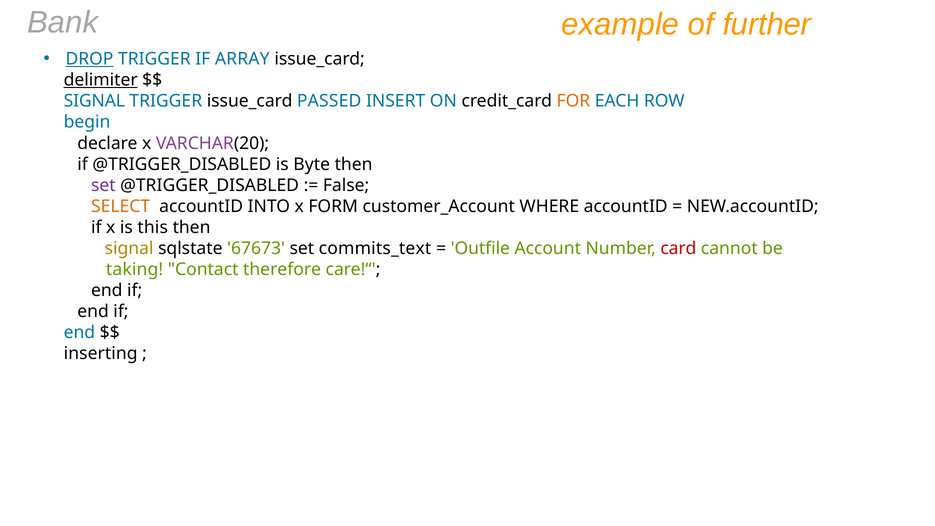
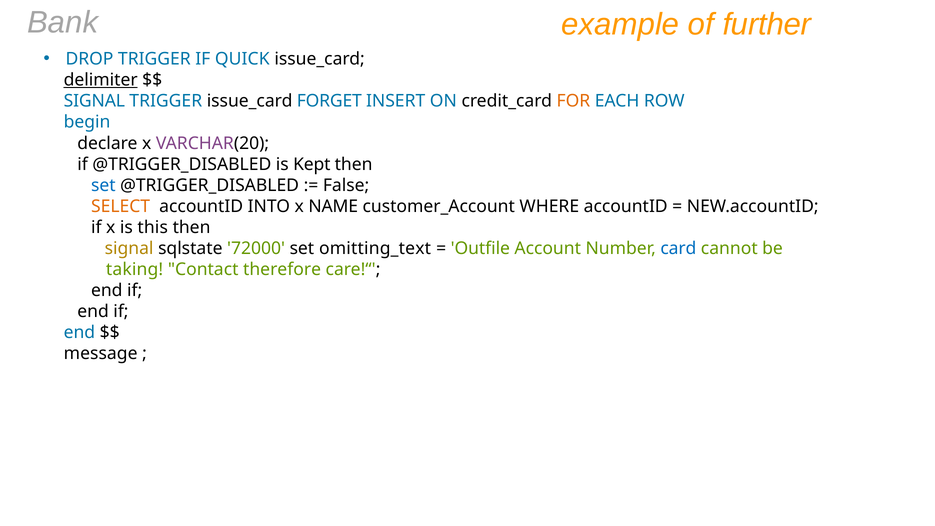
DROP underline: present -> none
ARRAY: ARRAY -> QUICK
PASSED: PASSED -> FORGET
Byte: Byte -> Kept
set at (103, 185) colour: purple -> blue
FORM: FORM -> NAME
67673: 67673 -> 72000
commits_text: commits_text -> omitting_text
card colour: red -> blue
inserting: inserting -> message
